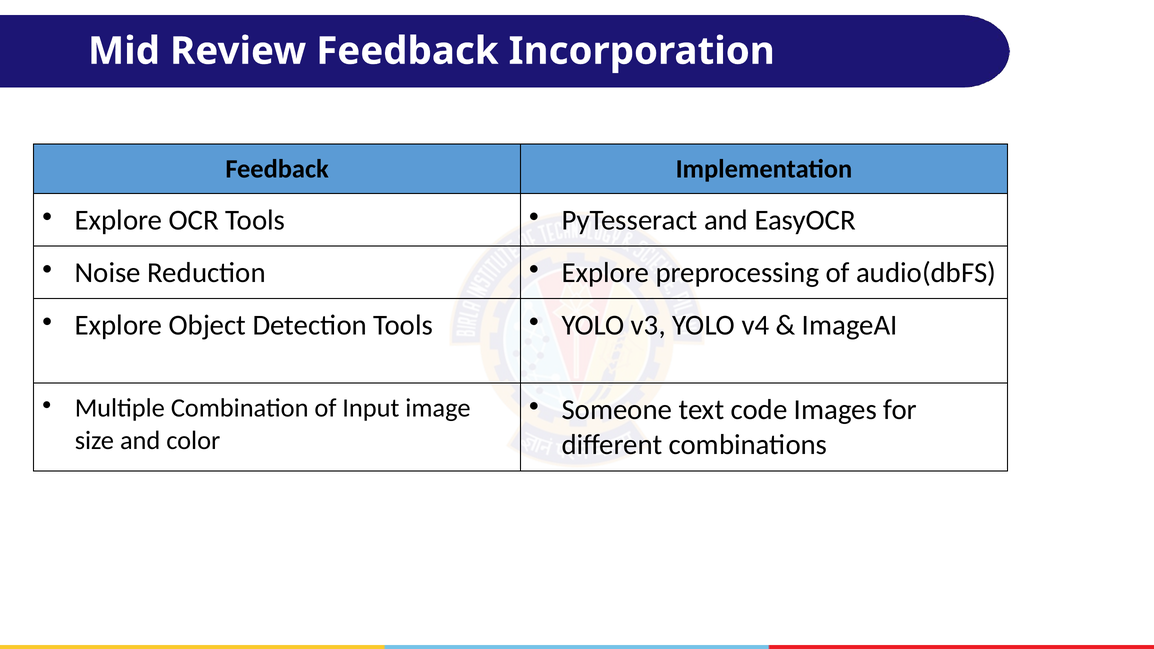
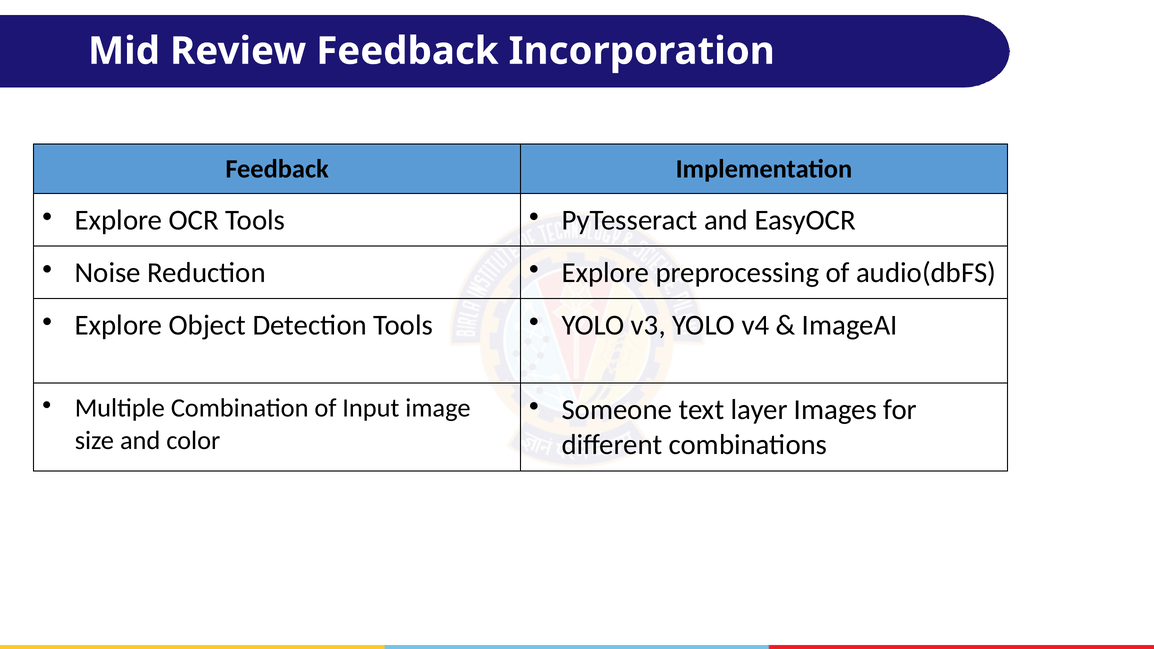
code: code -> layer
